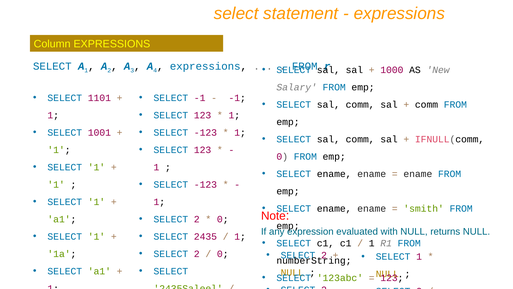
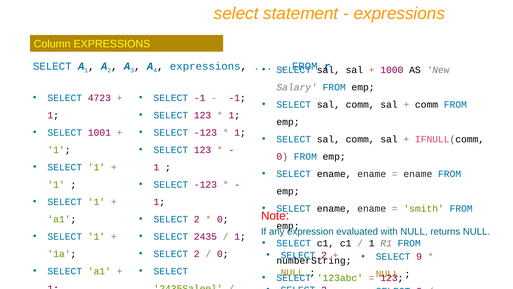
1101: 1101 -> 4723
1 at (419, 256): 1 -> 9
